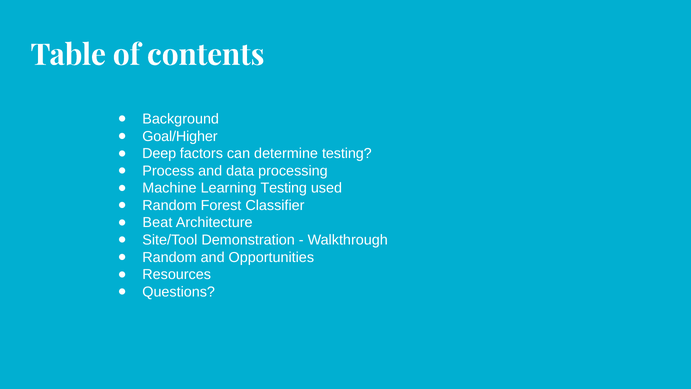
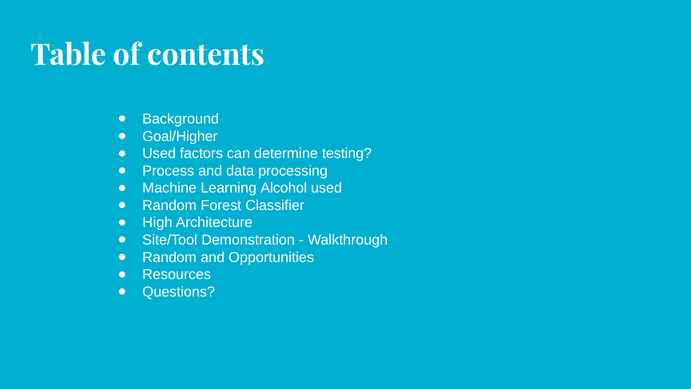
Deep at (159, 153): Deep -> Used
Learning Testing: Testing -> Alcohol
Beat: Beat -> High
